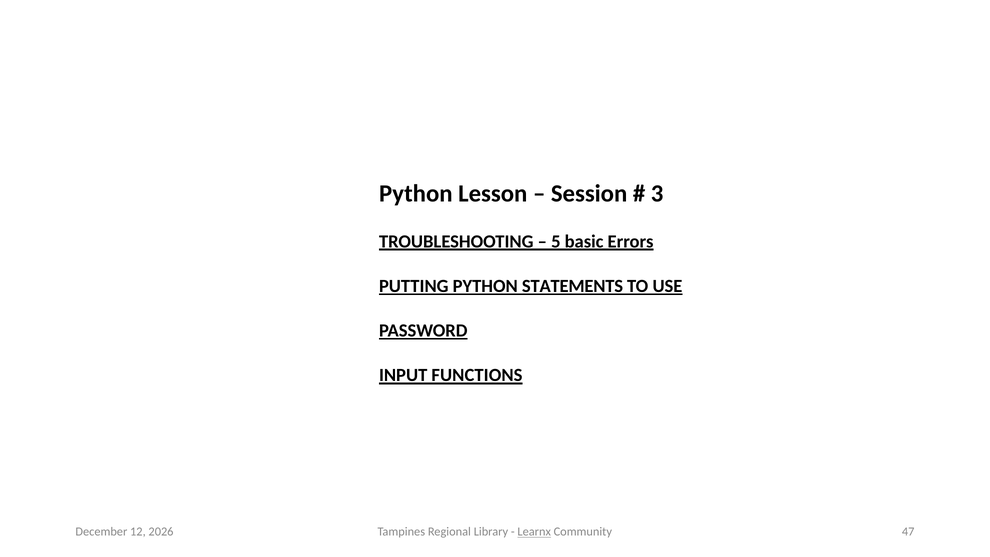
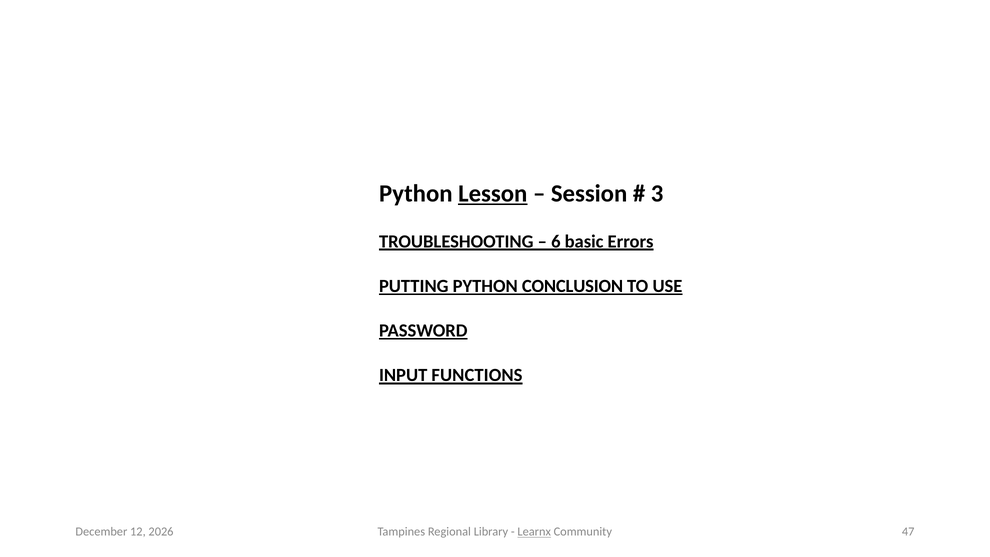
Lesson underline: none -> present
5: 5 -> 6
STATEMENTS: STATEMENTS -> CONCLUSION
